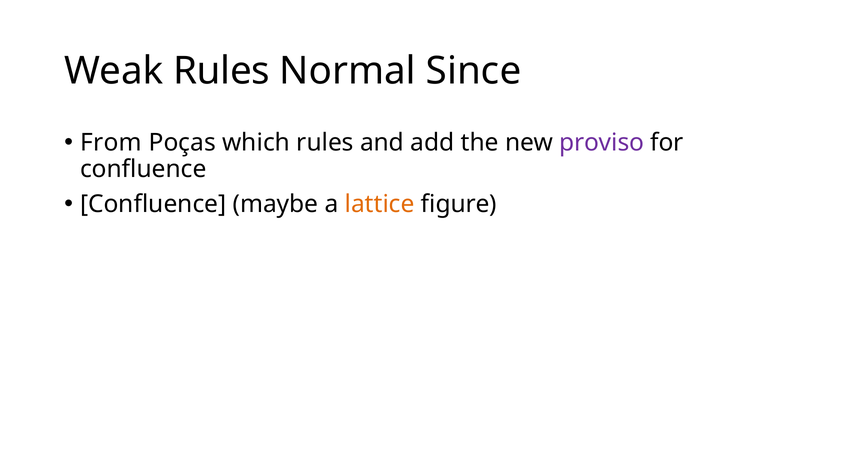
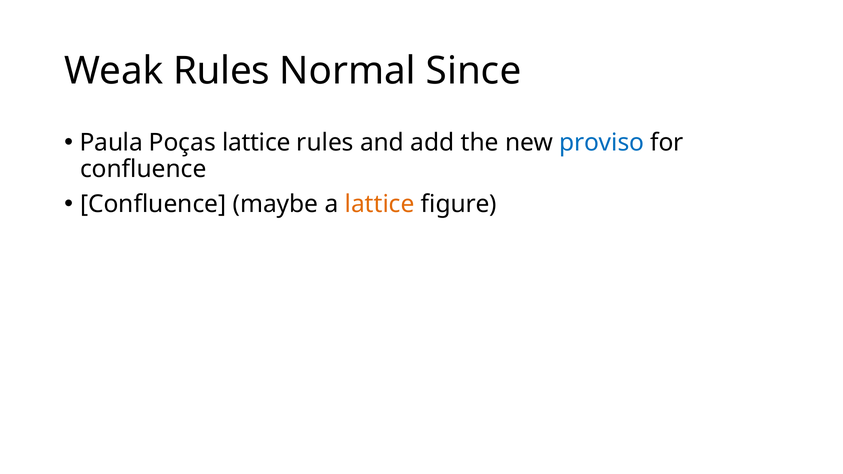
From: From -> Paula
Poças which: which -> lattice
proviso colour: purple -> blue
